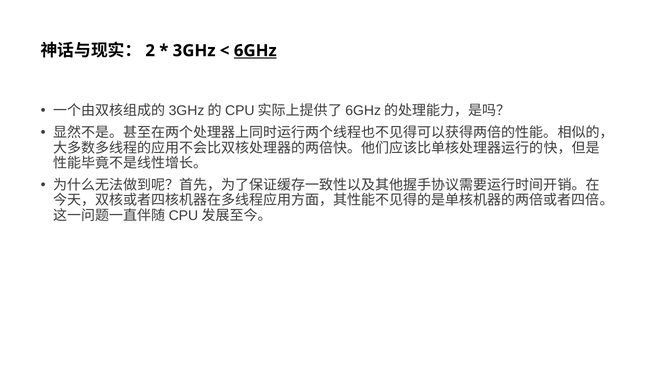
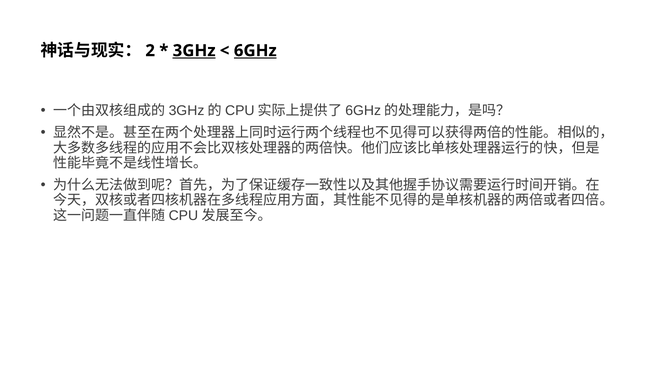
3GHz underline: none -> present
